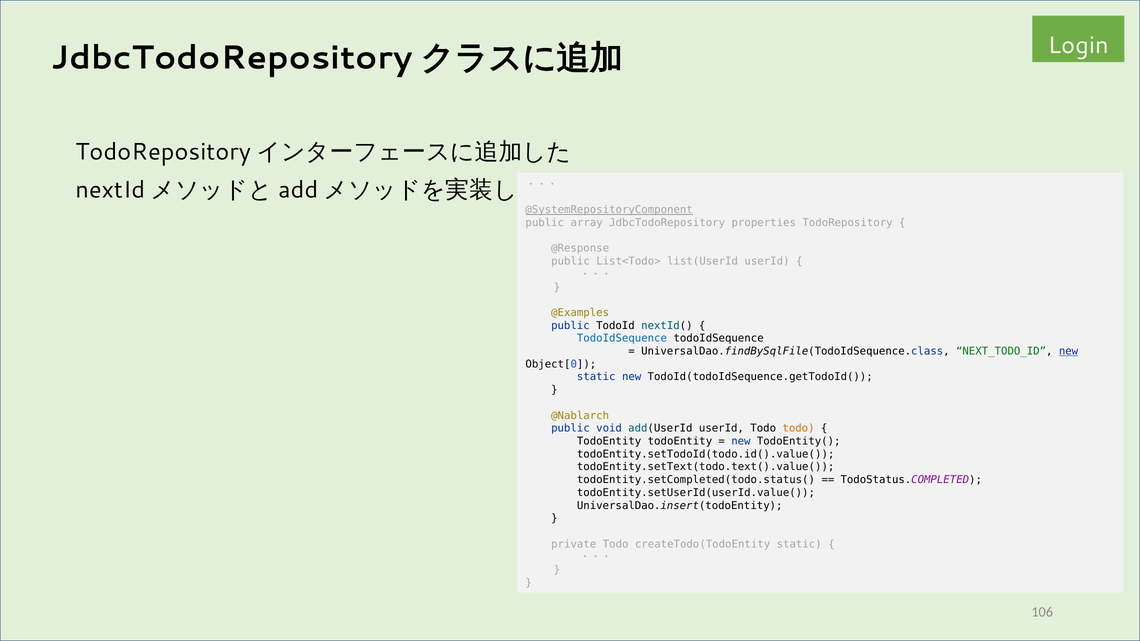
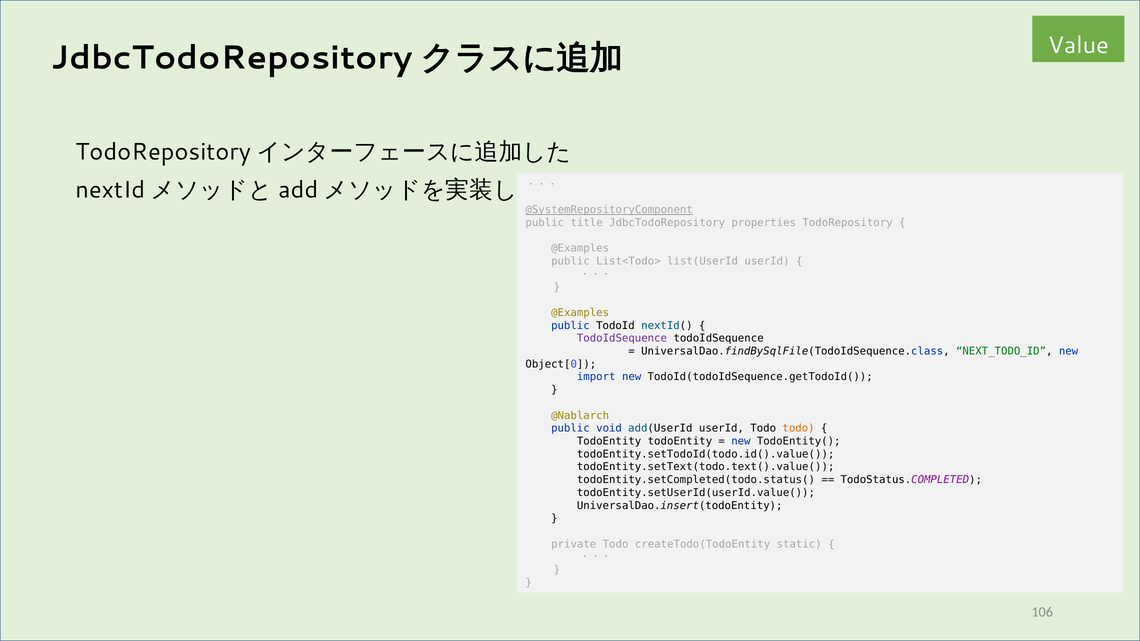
Login: Login -> Value
array: array -> title
@Response at (580, 249): @Response -> @Examples
TodoIdSequence at (622, 339) colour: blue -> purple
new at (1069, 351) underline: present -> none
static at (596, 377): static -> import
